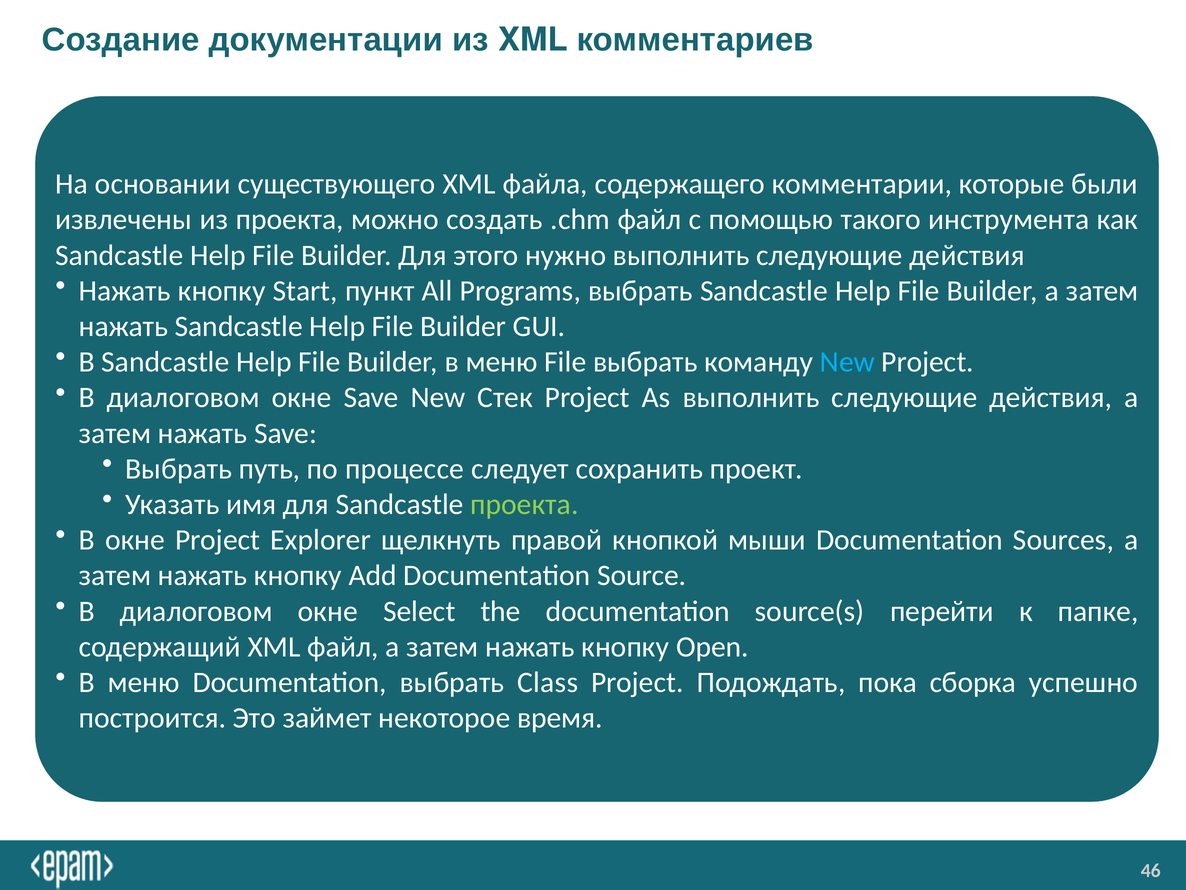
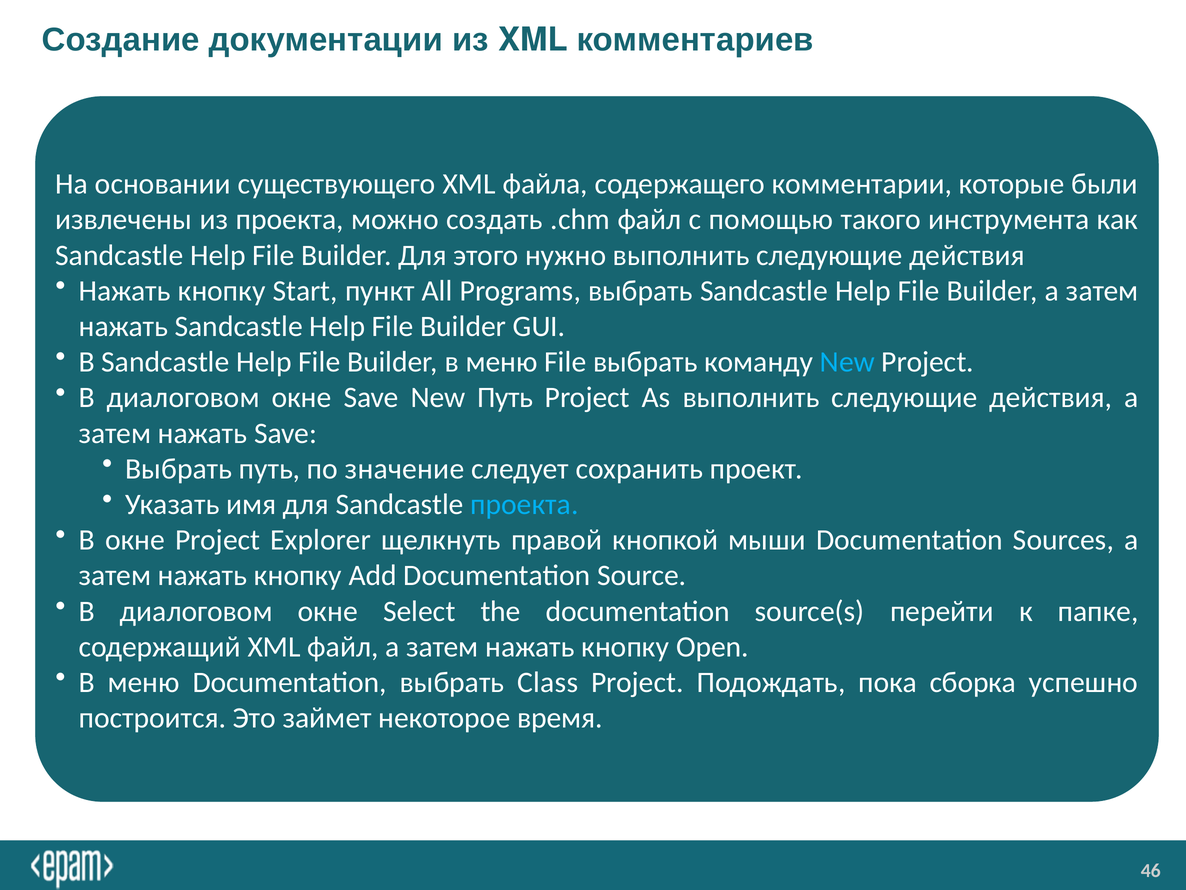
New Стек: Стек -> Путь
процессе: процессе -> значение
проекта at (524, 504) colour: light green -> light blue
